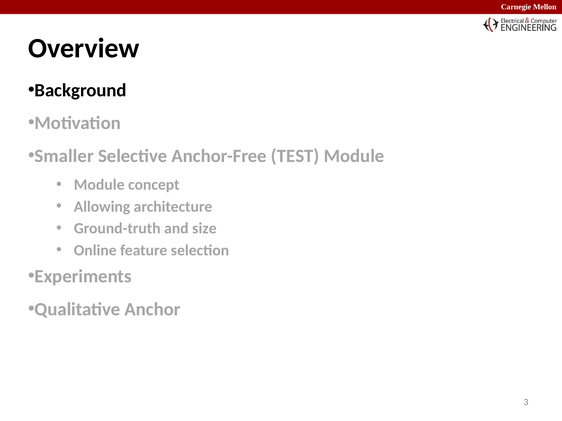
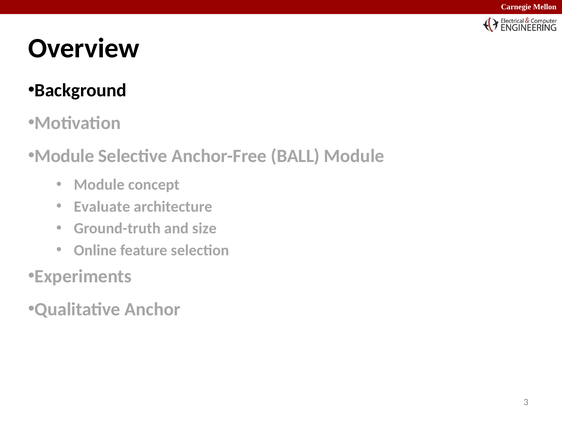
Smaller at (64, 156): Smaller -> Module
TEST: TEST -> BALL
Allowing: Allowing -> Evaluate
